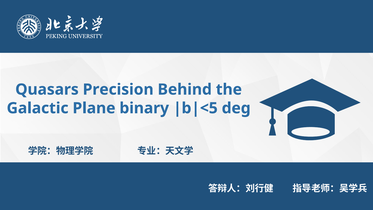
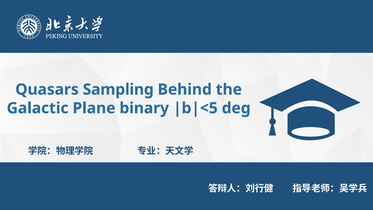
Precision: Precision -> Sampling
